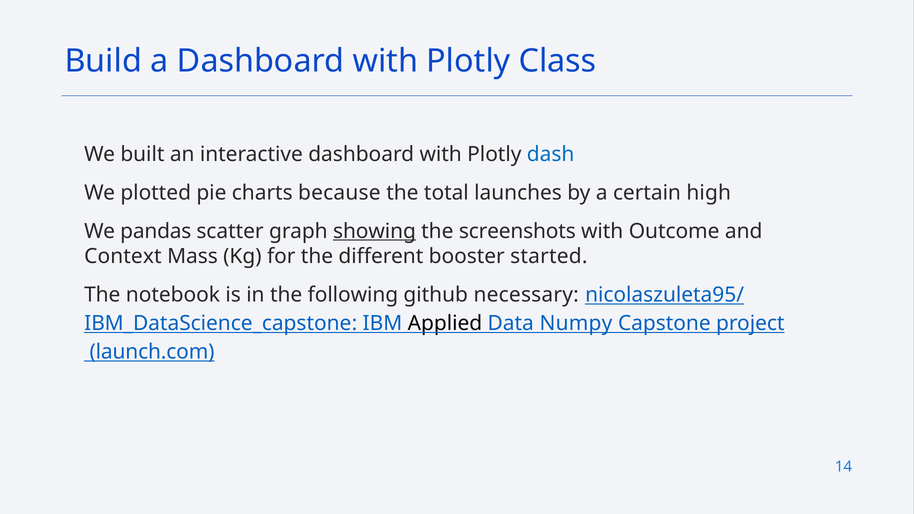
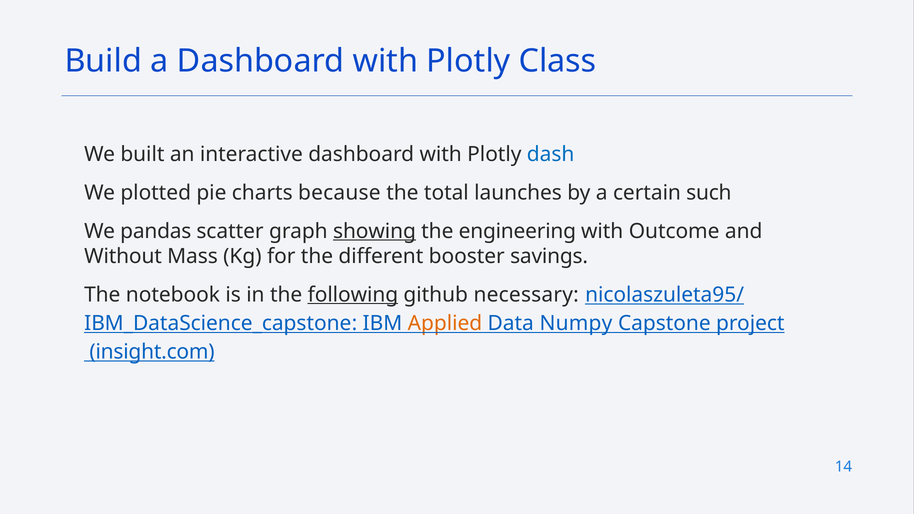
high: high -> such
screenshots: screenshots -> engineering
Context: Context -> Without
started: started -> savings
following underline: none -> present
Applied colour: black -> orange
launch.com: launch.com -> insight.com
